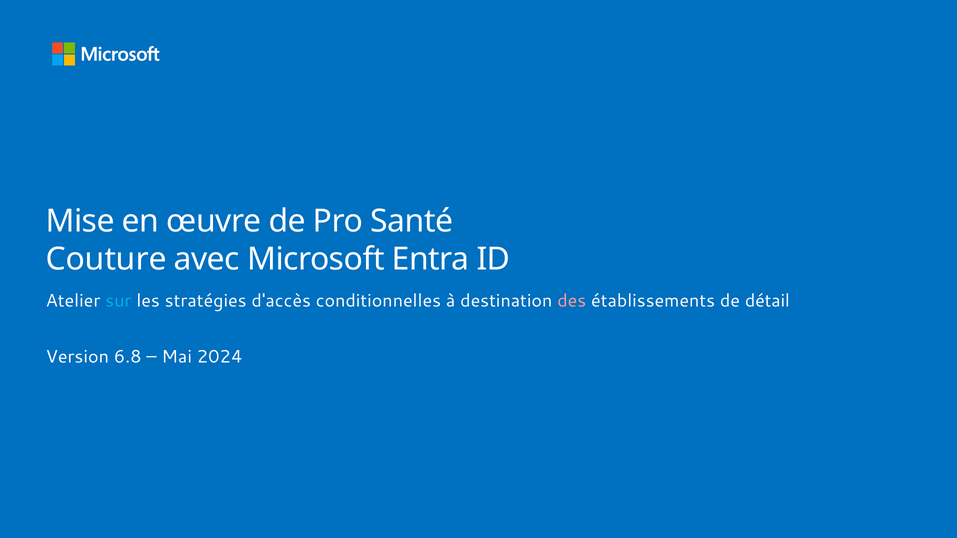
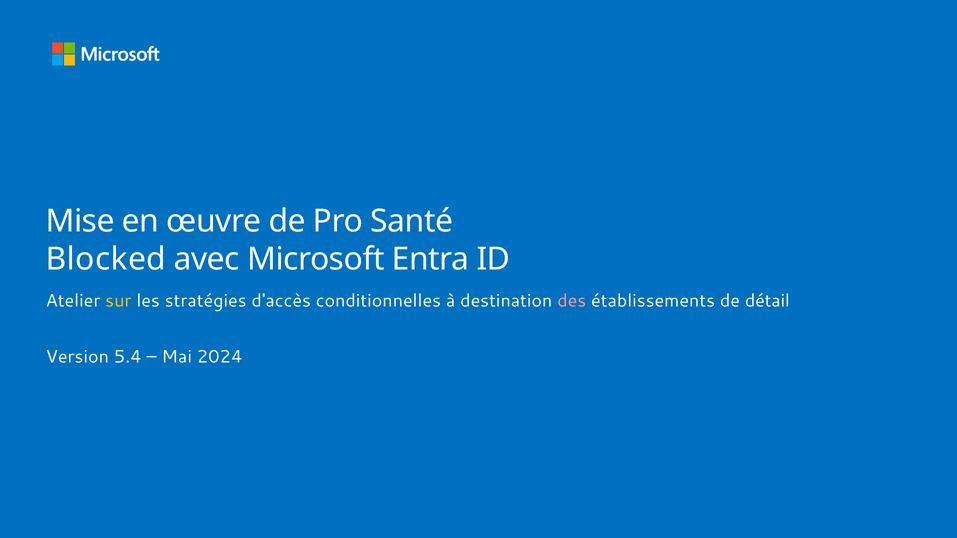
Couture: Couture -> Blocked
sur colour: light blue -> yellow
6.8: 6.8 -> 5.4
